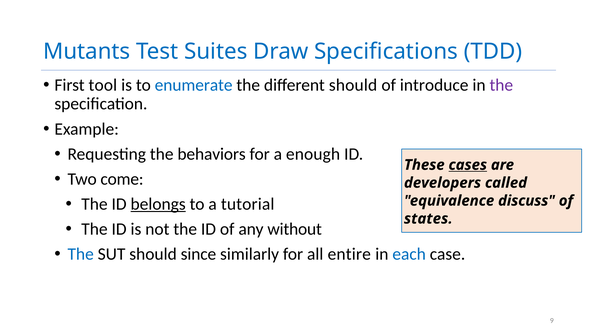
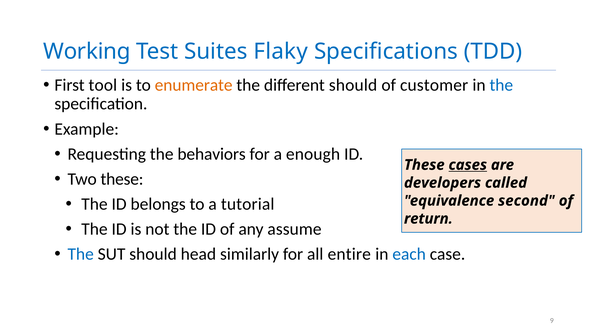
Mutants: Mutants -> Working
Draw: Draw -> Flaky
enumerate colour: blue -> orange
introduce: introduce -> customer
the at (501, 85) colour: purple -> blue
Two come: come -> these
belongs underline: present -> none
discuss: discuss -> second
states: states -> return
without: without -> assume
since: since -> head
